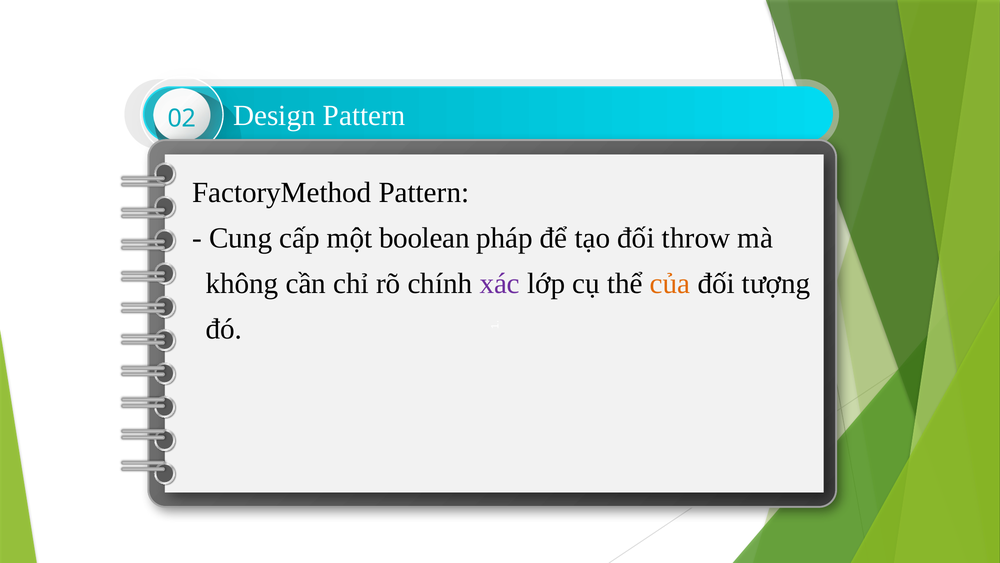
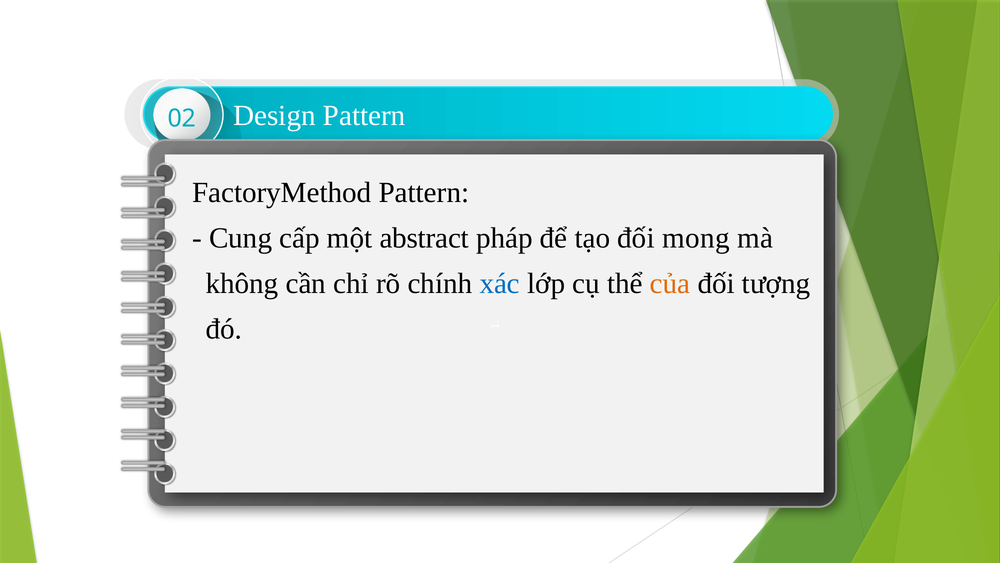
boolean: boolean -> abstract
throw: throw -> mong
xác colour: purple -> blue
